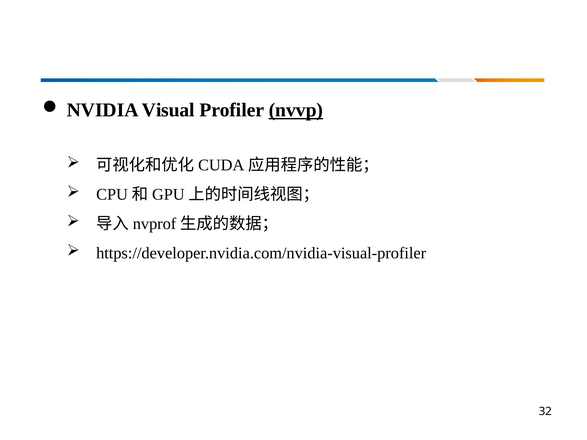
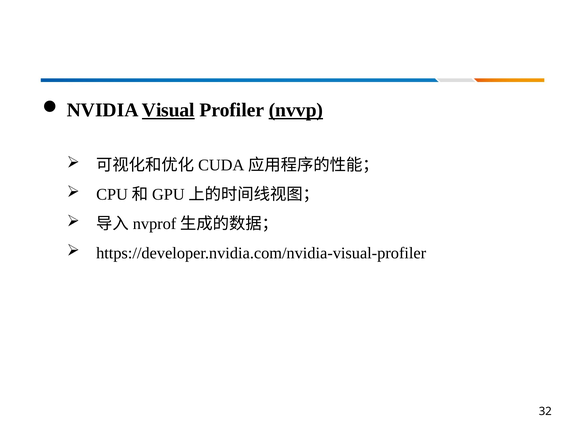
Visual underline: none -> present
